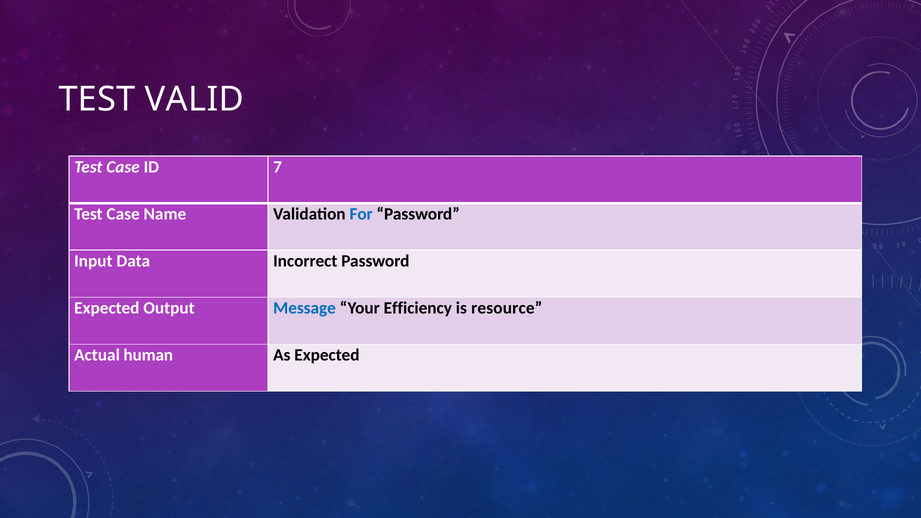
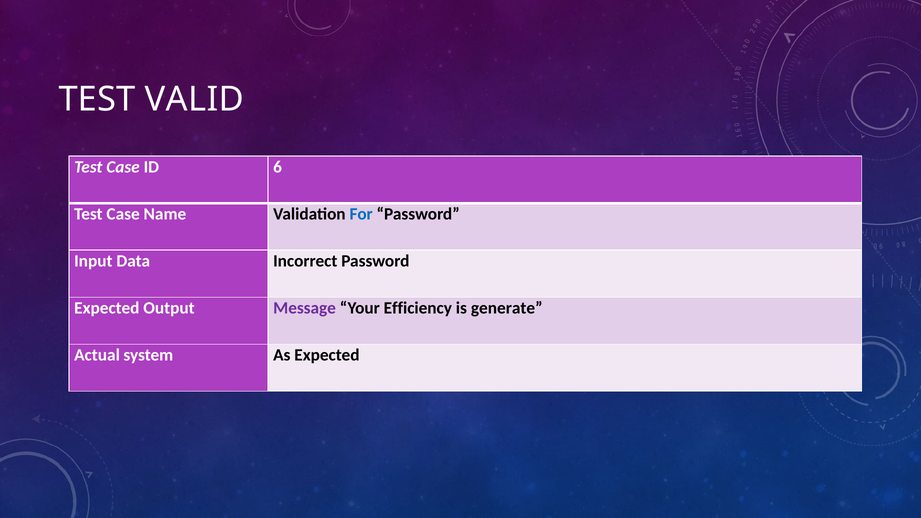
7: 7 -> 6
Message colour: blue -> purple
resource: resource -> generate
human: human -> system
